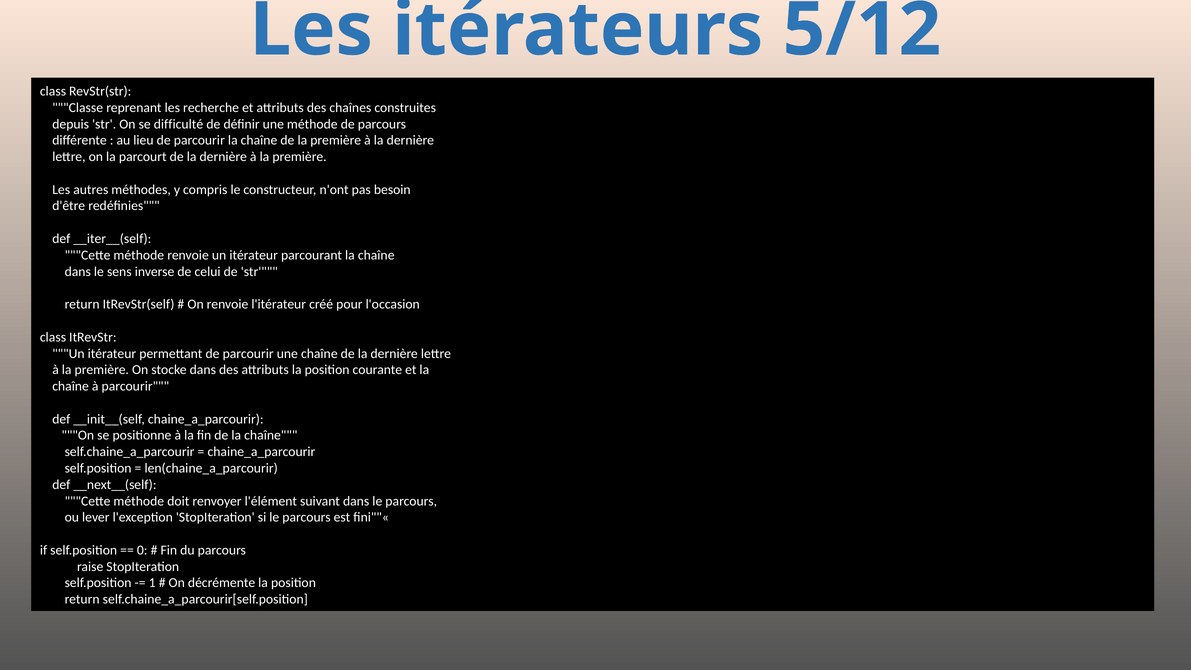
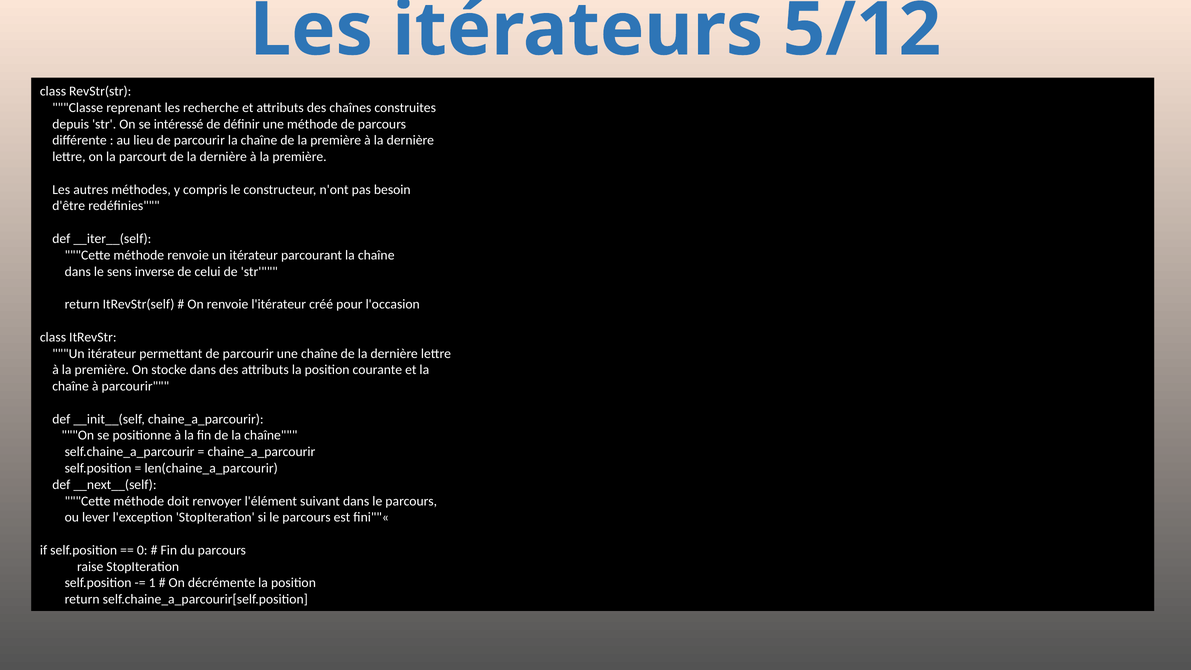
difficulté: difficulté -> intéressé
